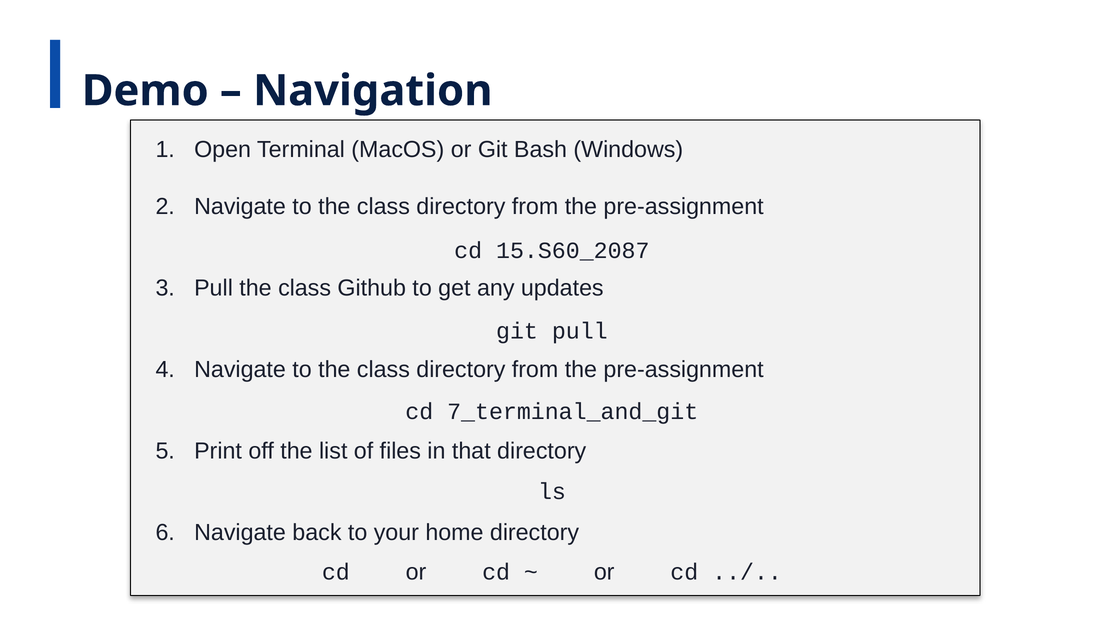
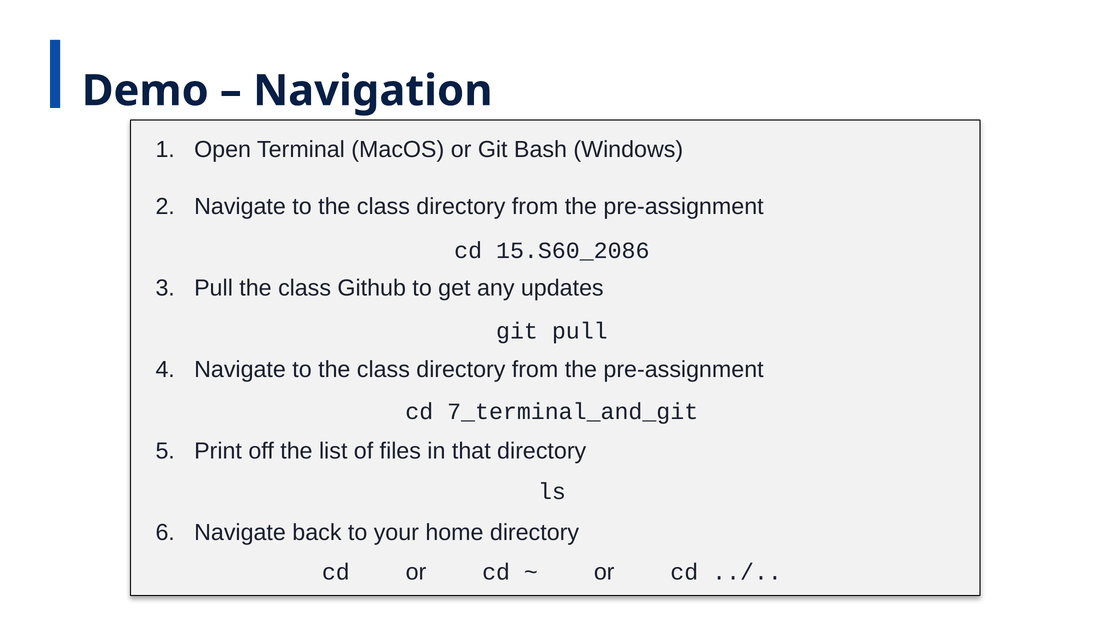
15.S60_2087: 15.S60_2087 -> 15.S60_2086
